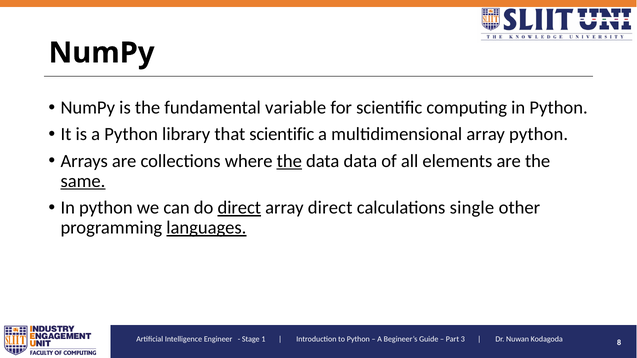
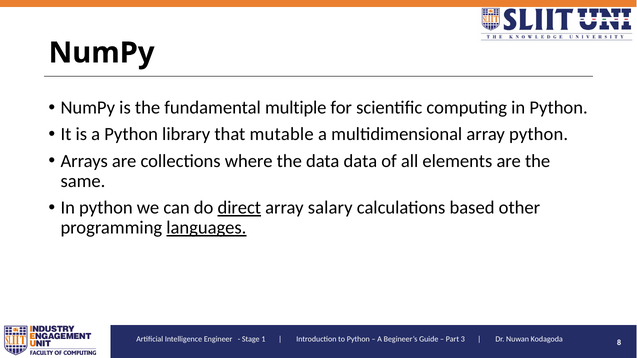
variable: variable -> multiple
that scientific: scientific -> mutable
the at (289, 161) underline: present -> none
same underline: present -> none
array direct: direct -> salary
single: single -> based
